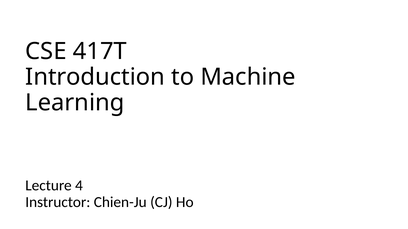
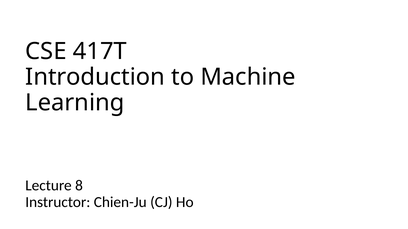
4: 4 -> 8
